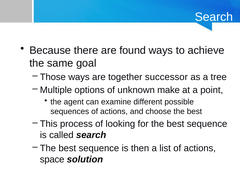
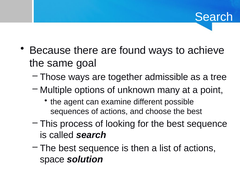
successor: successor -> admissible
make: make -> many
